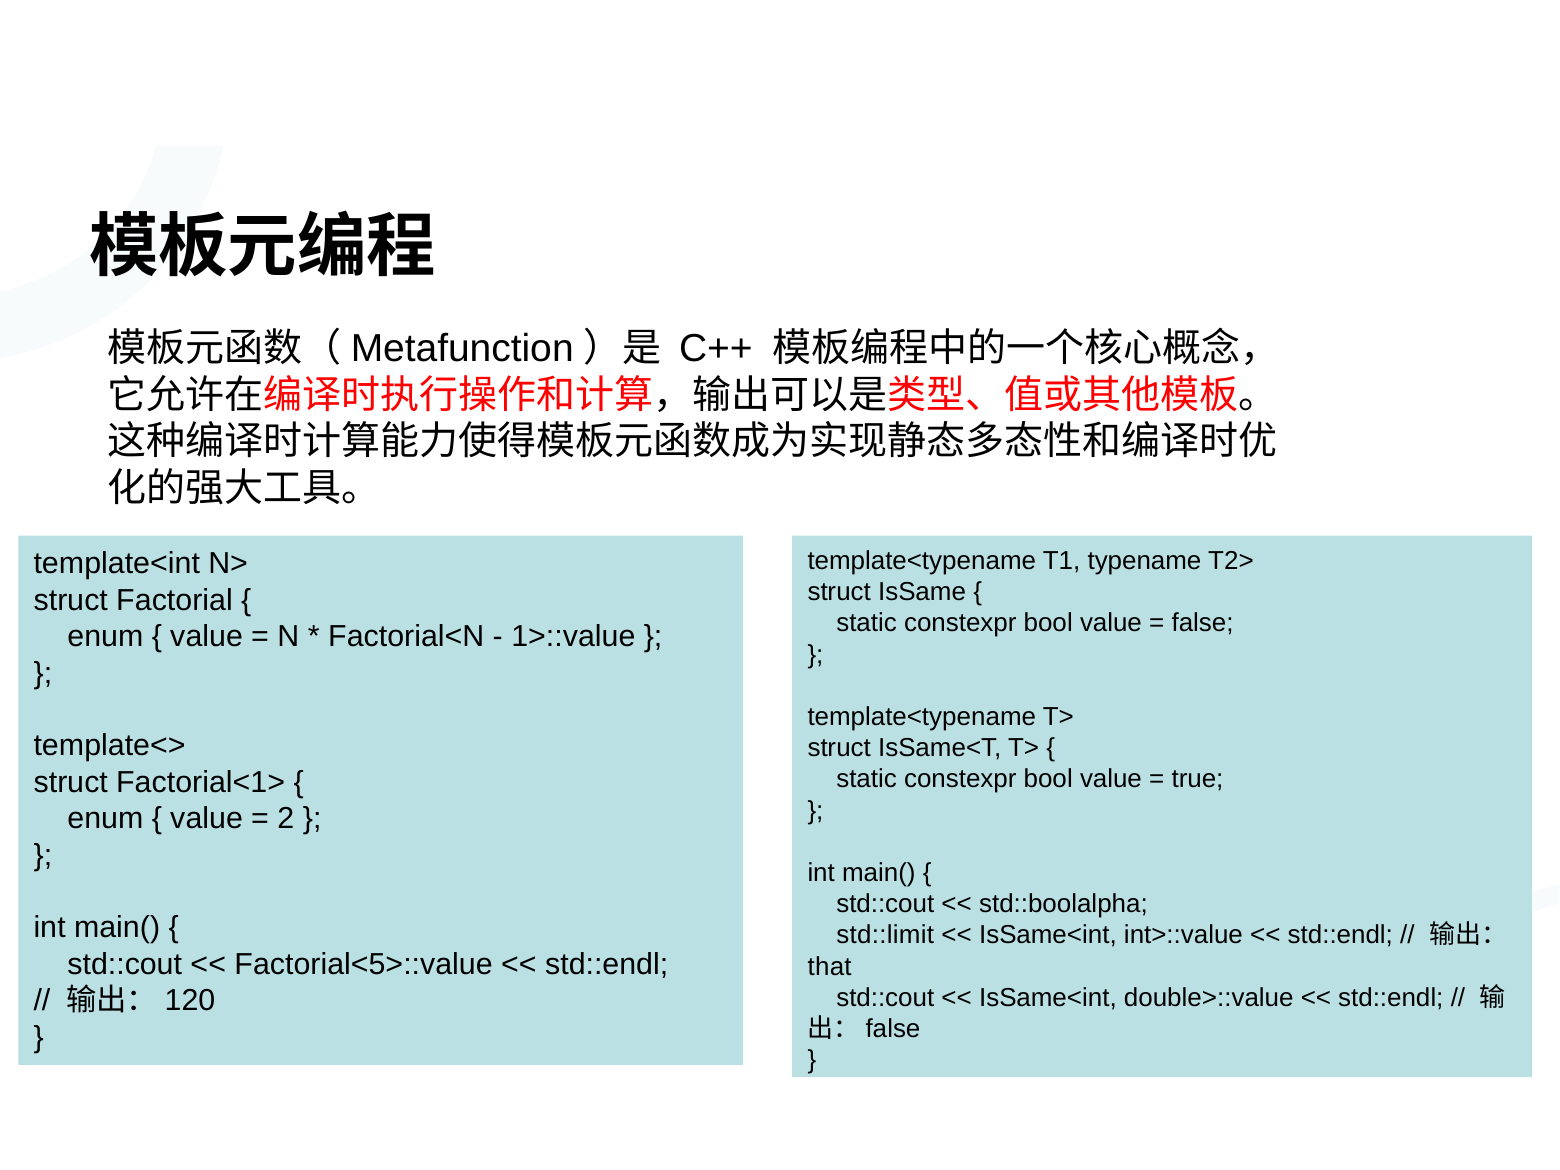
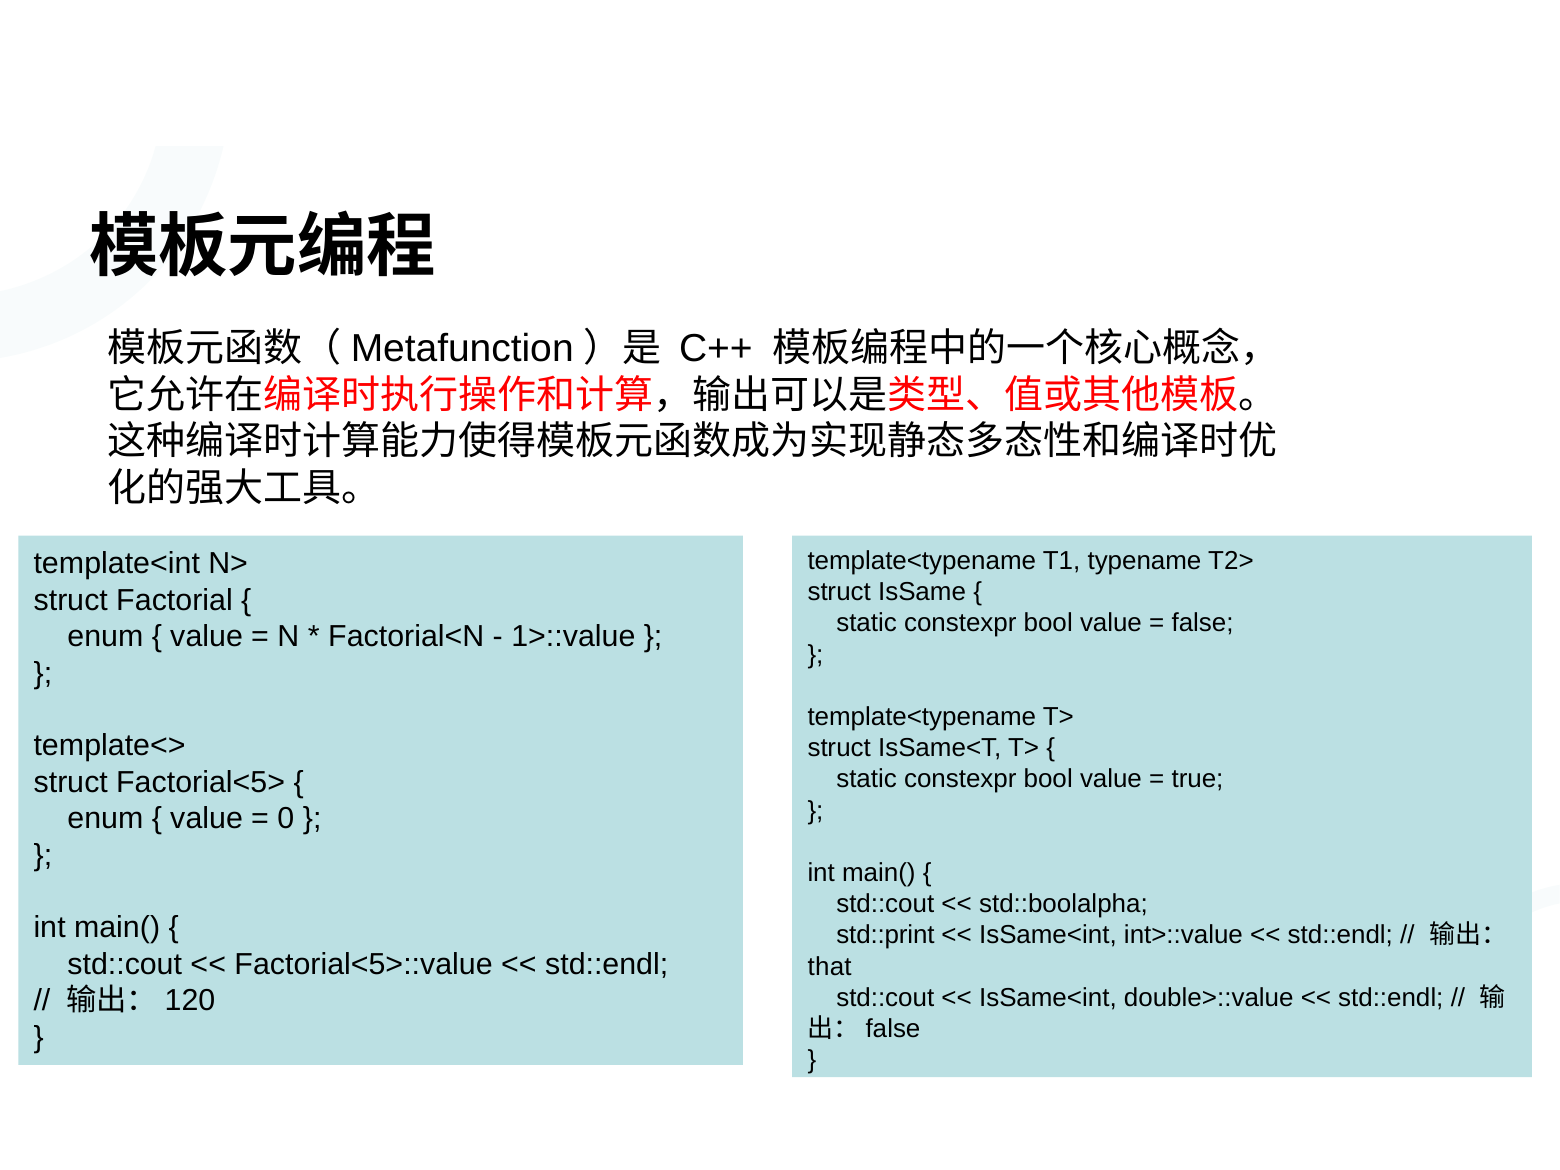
Factorial<1>: Factorial<1> -> Factorial<5>
2: 2 -> 0
std::limit: std::limit -> std::print
